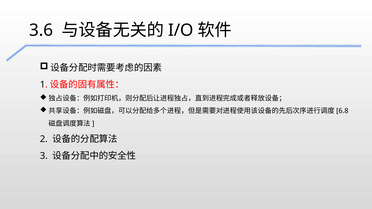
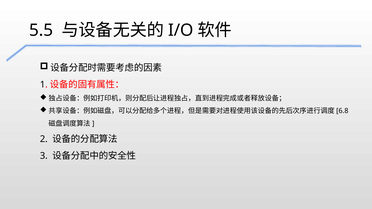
3.6: 3.6 -> 5.5
